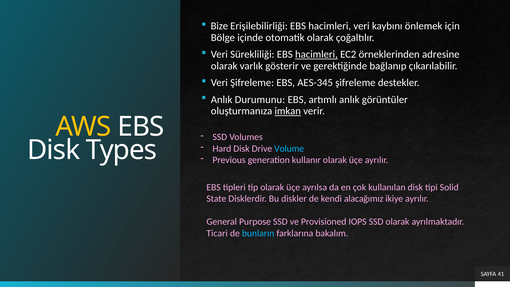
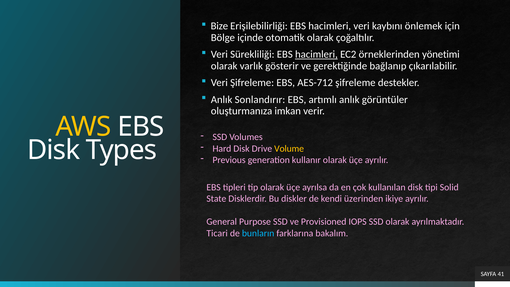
adresine: adresine -> yönetimi
AES-345: AES-345 -> AES-712
Durumunu: Durumunu -> Sonlandırır
imkan underline: present -> none
Volume colour: light blue -> yellow
alacağımız: alacağımız -> üzerinden
